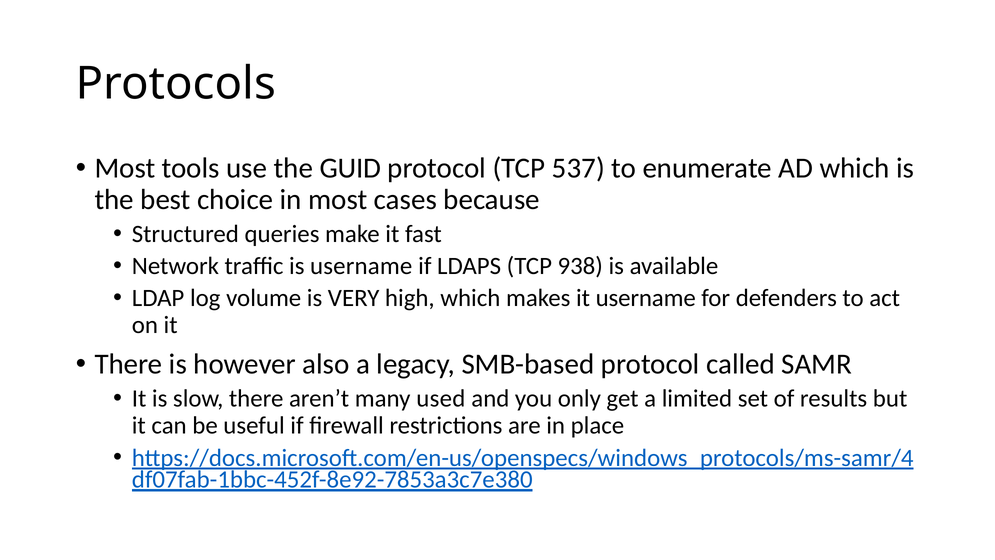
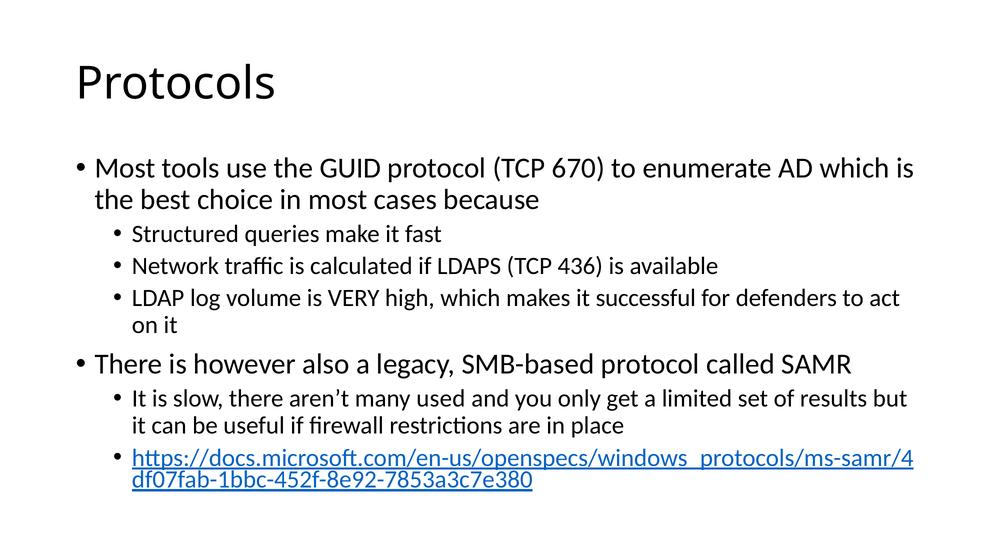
537: 537 -> 670
is username: username -> calculated
938: 938 -> 436
it username: username -> successful
